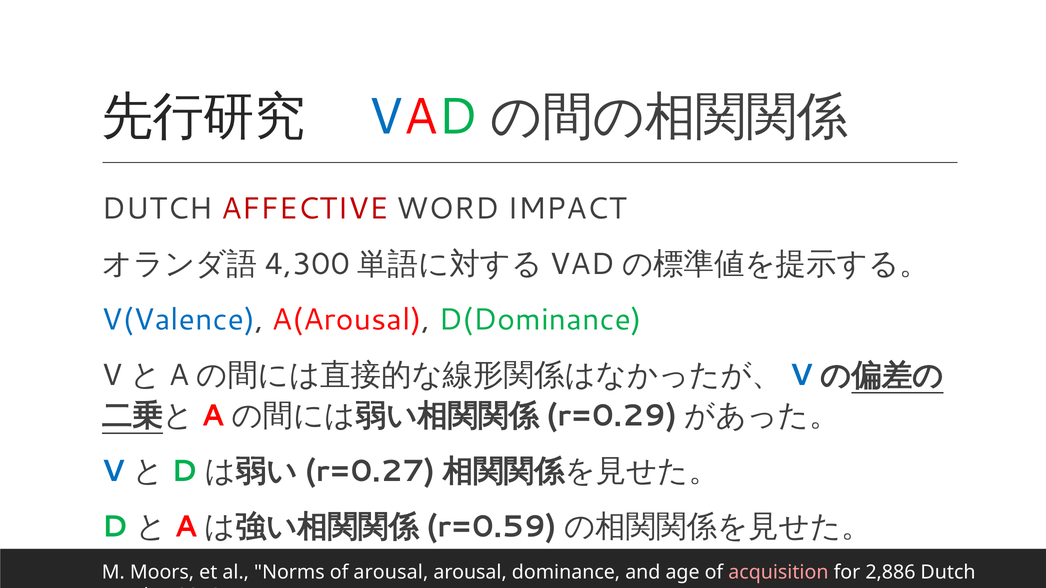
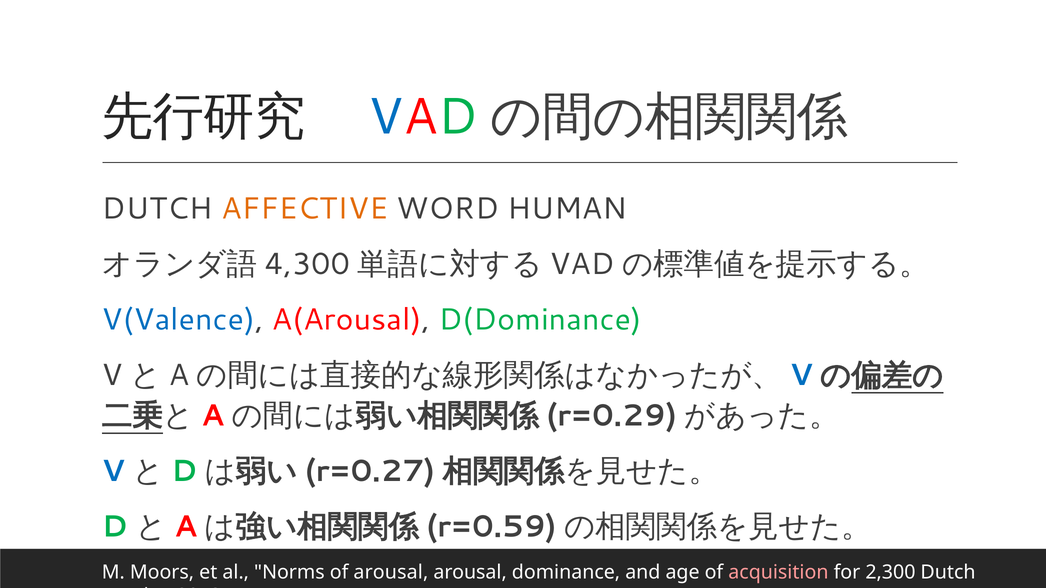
AFFECTIVE colour: red -> orange
IMPACT: IMPACT -> HUMAN
2,886: 2,886 -> 2,300
